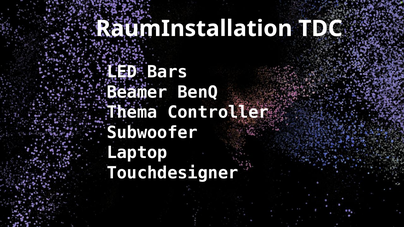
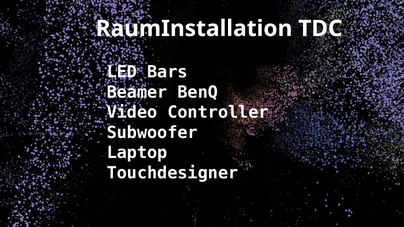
Thema: Thema -> Video
